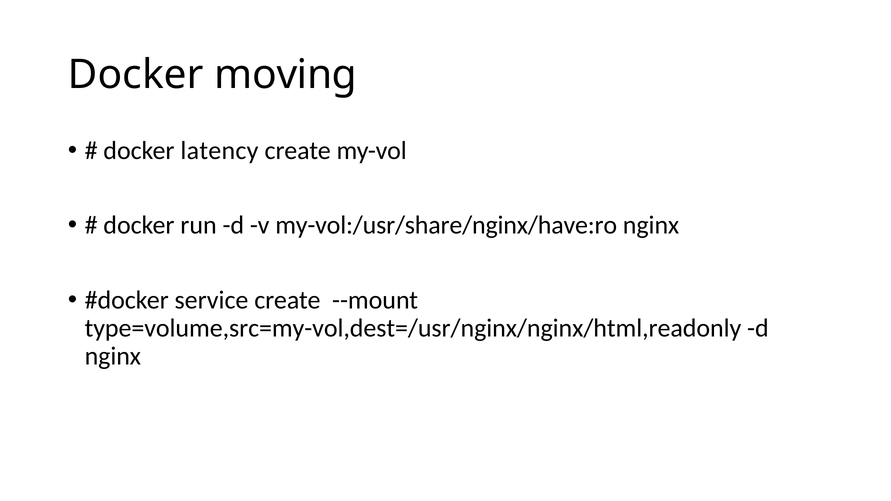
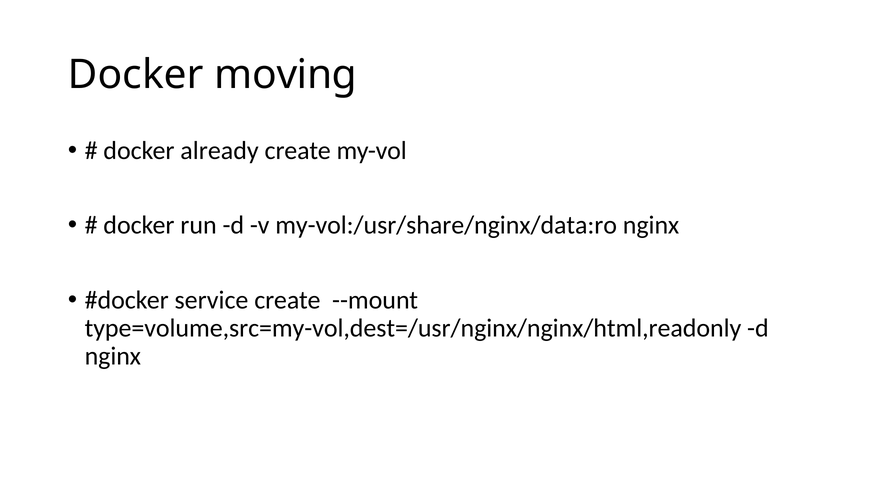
latency: latency -> already
my-vol:/usr/share/nginx/have:ro: my-vol:/usr/share/nginx/have:ro -> my-vol:/usr/share/nginx/data:ro
